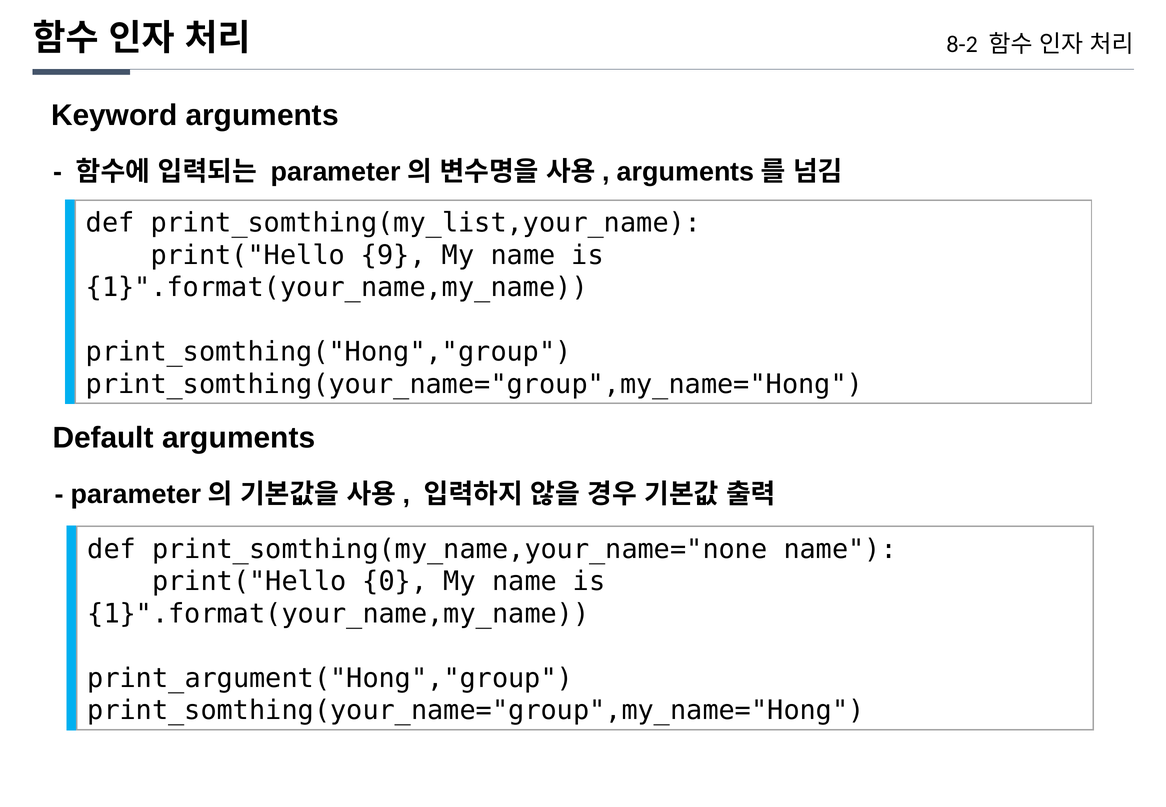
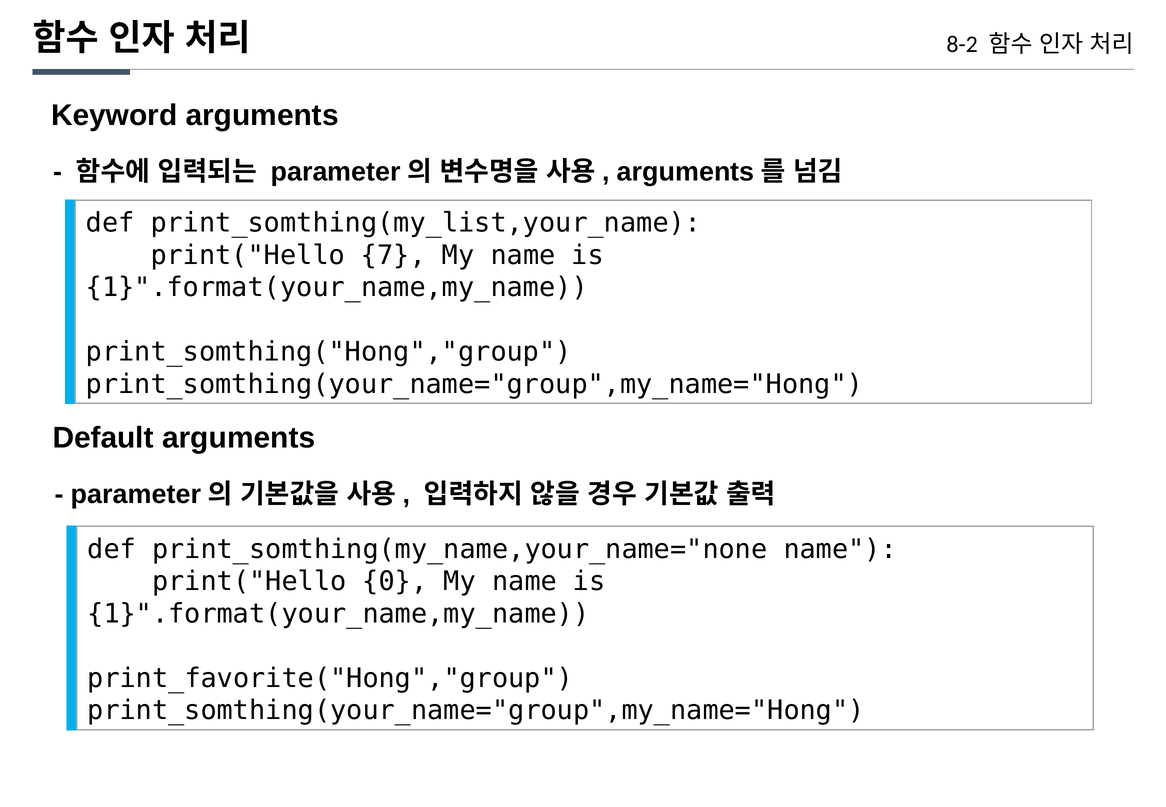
9: 9 -> 7
print_argument("Hong","group: print_argument("Hong","group -> print_favorite("Hong","group
